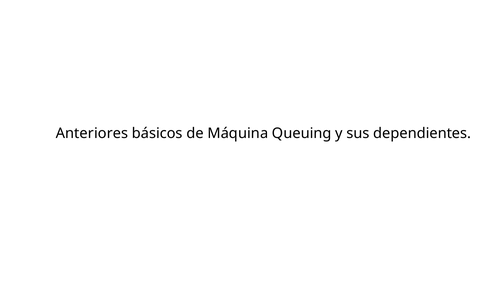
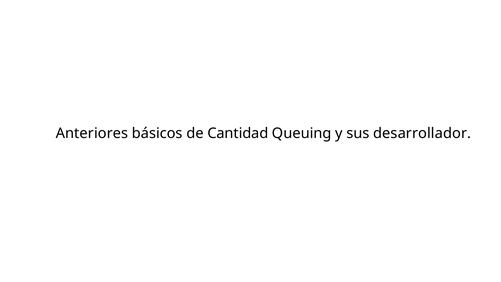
Máquina: Máquina -> Cantidad
dependientes: dependientes -> desarrollador
